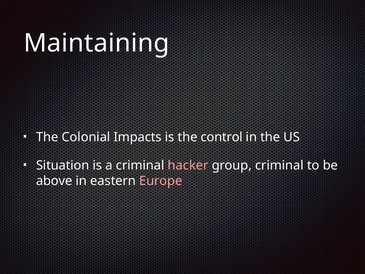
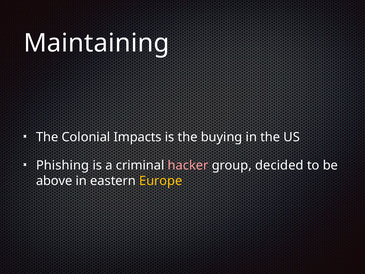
control: control -> buying
Situation: Situation -> Phishing
group criminal: criminal -> decided
Europe colour: pink -> yellow
